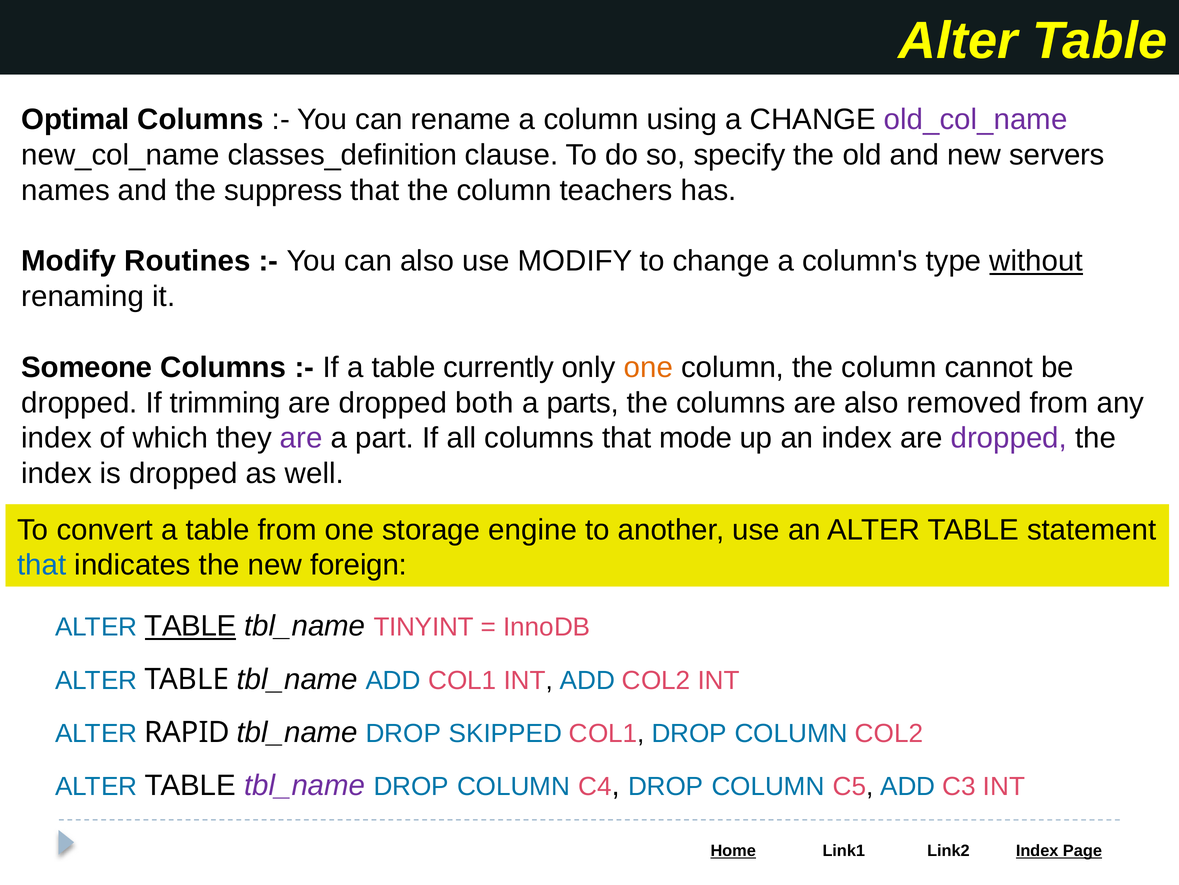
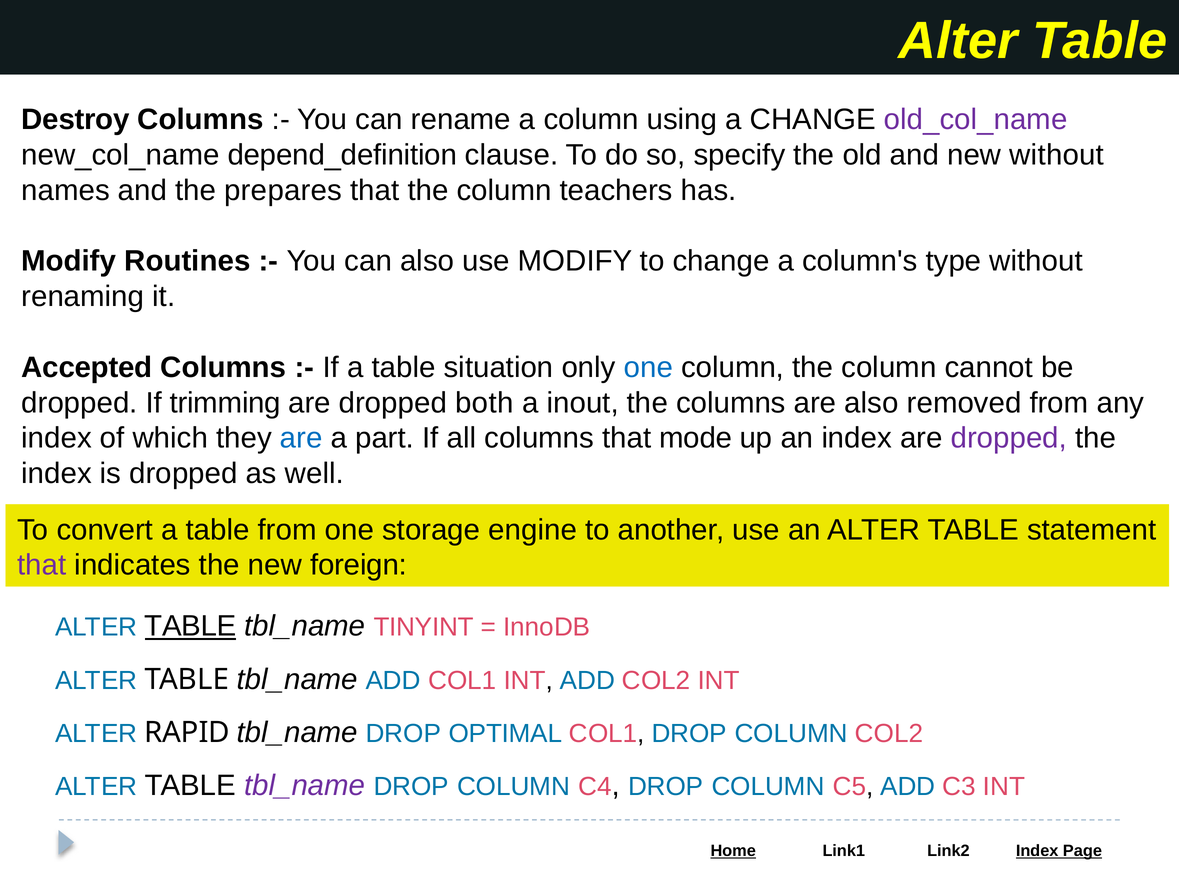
Optimal: Optimal -> Destroy
classes_definition: classes_definition -> depend_definition
new servers: servers -> without
suppress: suppress -> prepares
without at (1036, 261) underline: present -> none
Someone: Someone -> Accepted
currently: currently -> situation
one at (648, 367) colour: orange -> blue
parts: parts -> inout
are at (301, 438) colour: purple -> blue
that at (42, 565) colour: blue -> purple
SKIPPED: SKIPPED -> OPTIMAL
